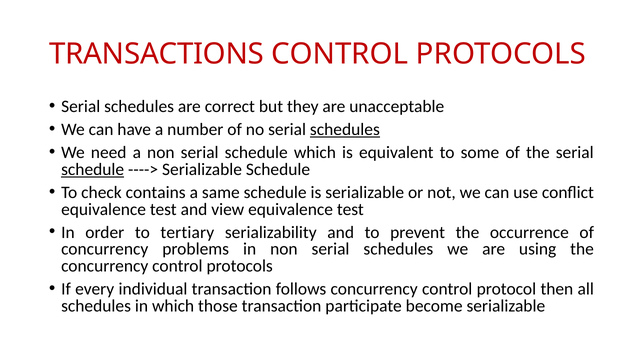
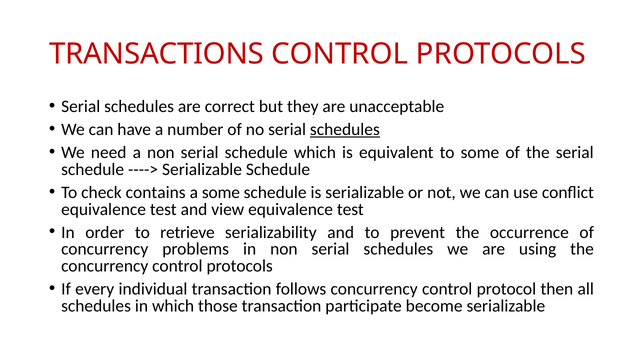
schedule at (93, 170) underline: present -> none
a same: same -> some
tertiary: tertiary -> retrieve
